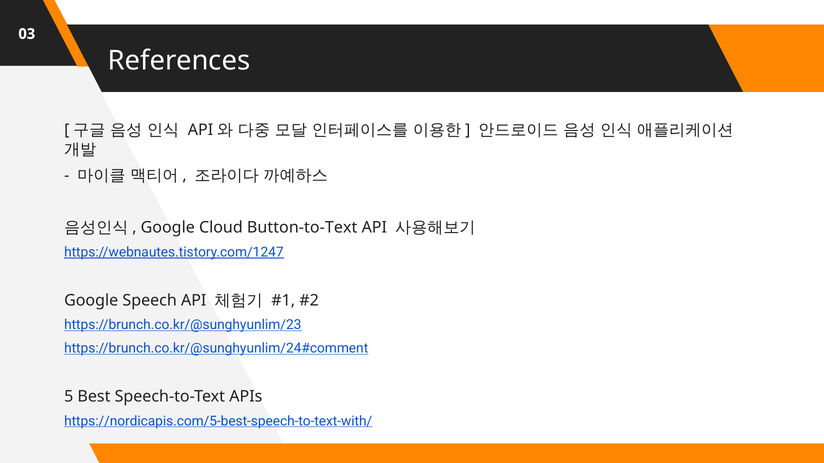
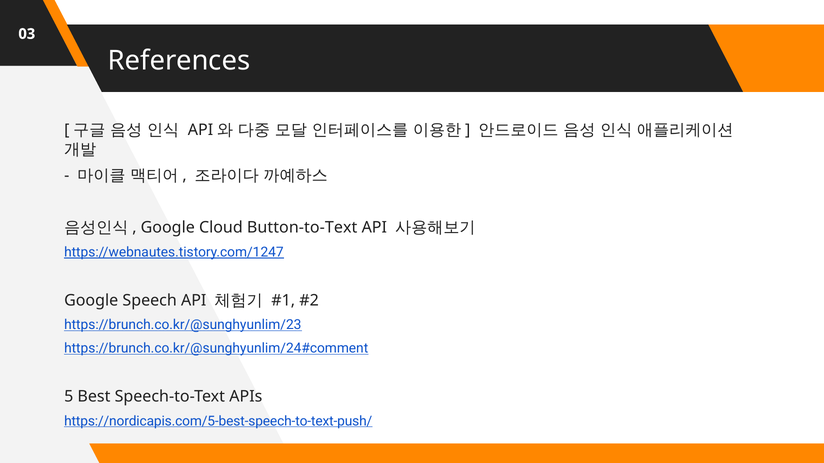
https://nordicapis.com/5-best-speech-to-text-with/: https://nordicapis.com/5-best-speech-to-text-with/ -> https://nordicapis.com/5-best-speech-to-text-push/
